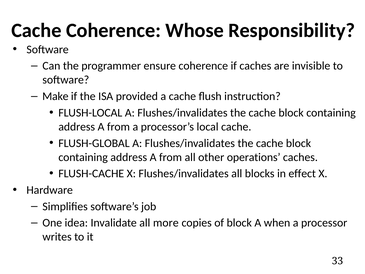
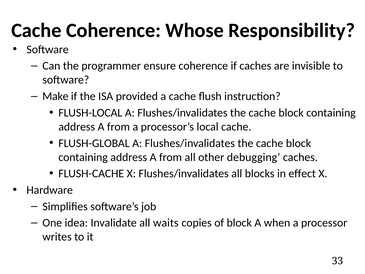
operations: operations -> debugging
more: more -> waits
